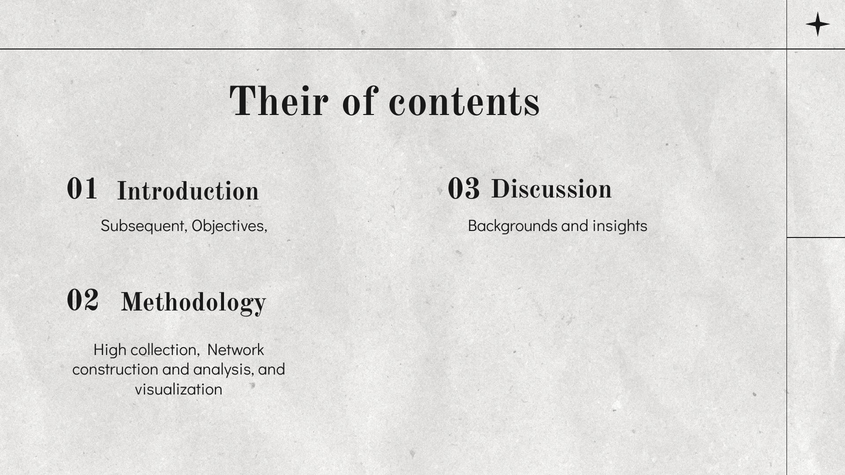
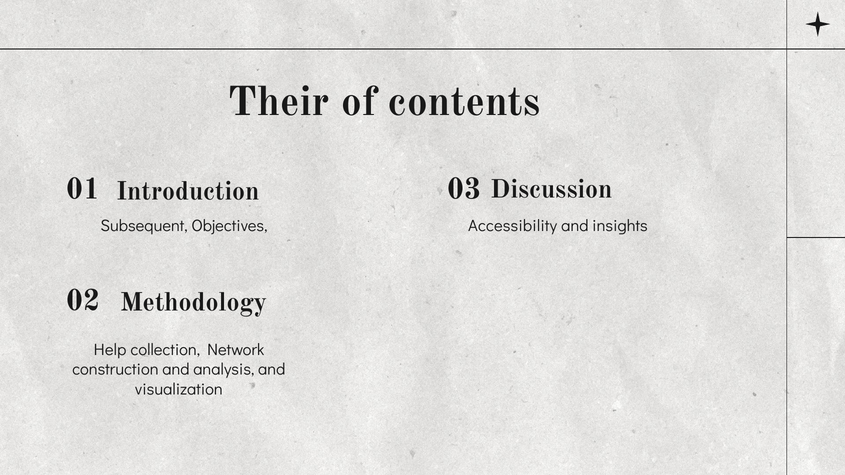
Backgrounds: Backgrounds -> Accessibility
High: High -> Help
